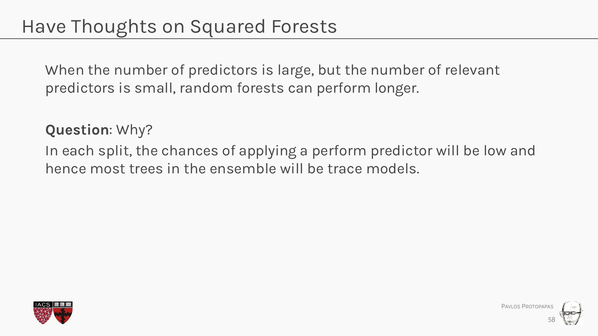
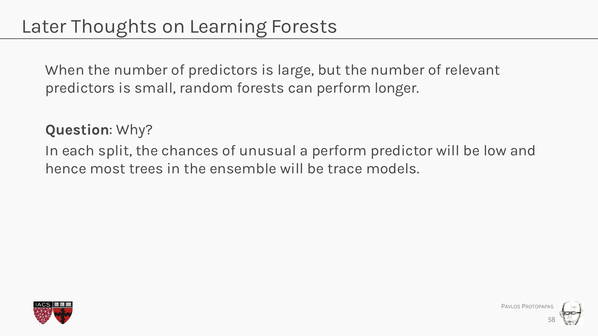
Have: Have -> Later
Squared: Squared -> Learning
applying: applying -> unusual
